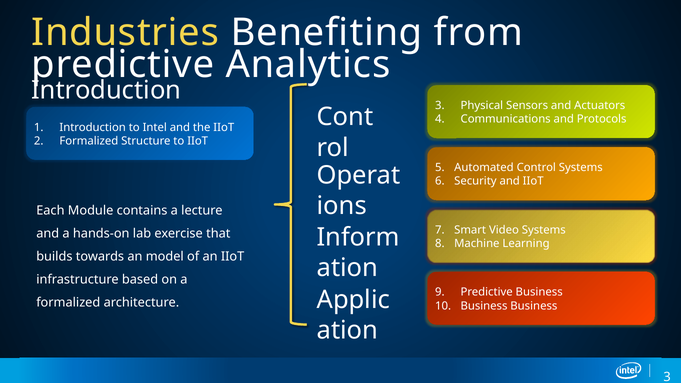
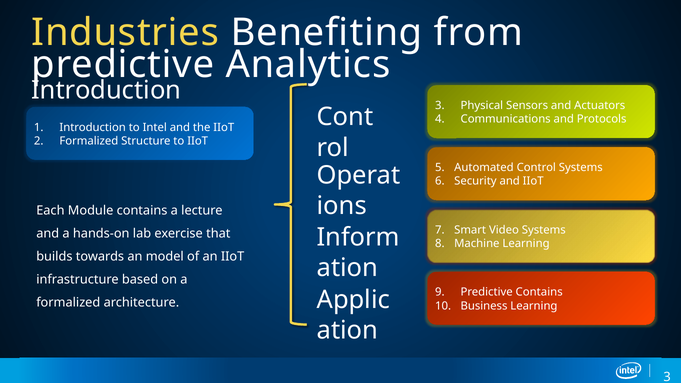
Predictive Business: Business -> Contains
Business Business: Business -> Learning
